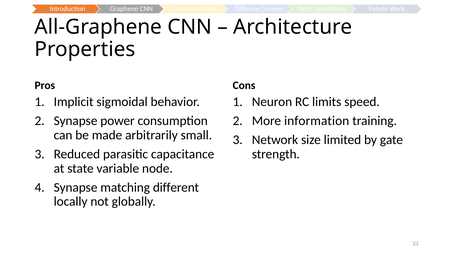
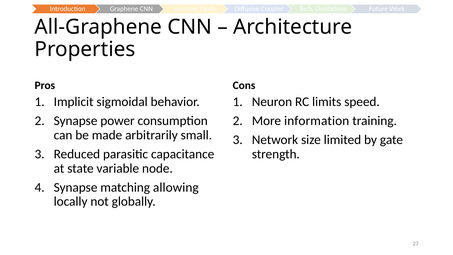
different: different -> allowing
